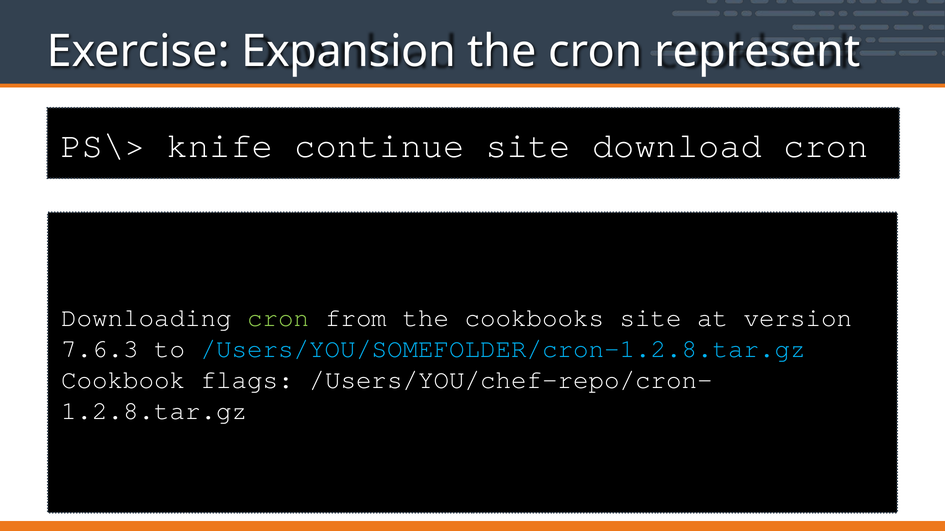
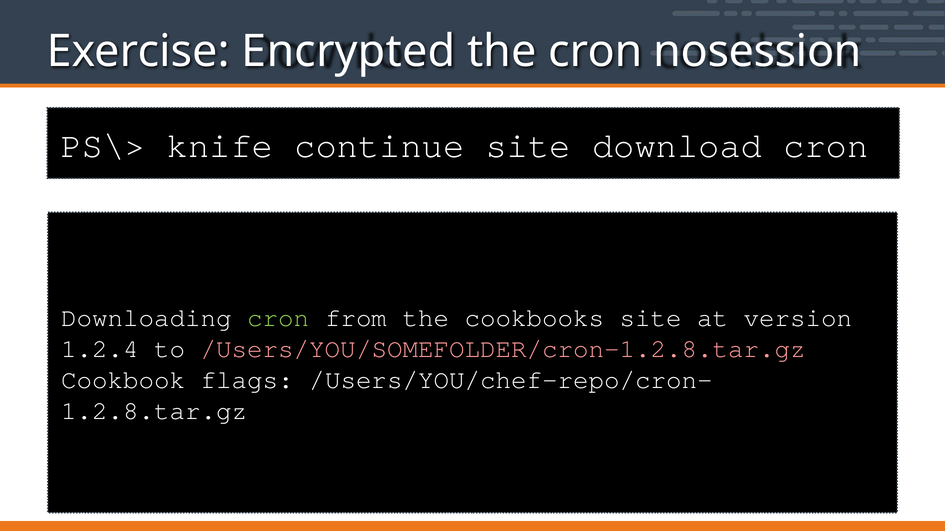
Expansion: Expansion -> Encrypted
represent: represent -> nosession
7.6.3: 7.6.3 -> 1.2.4
/Users/YOU/SOMEFOLDER/cron-1.2.8.tar.gz colour: light blue -> pink
